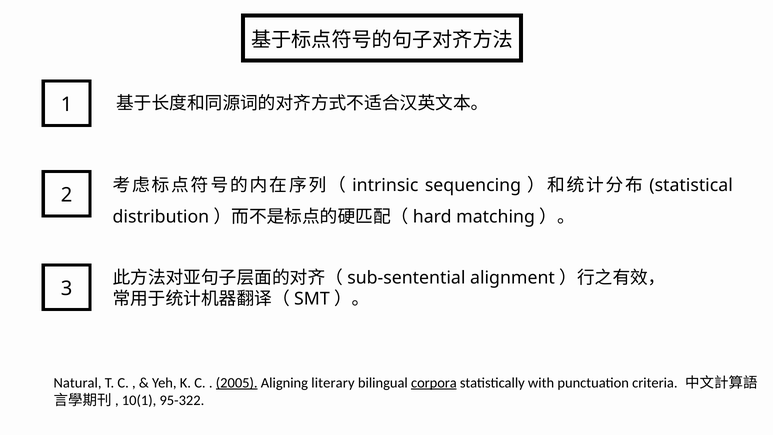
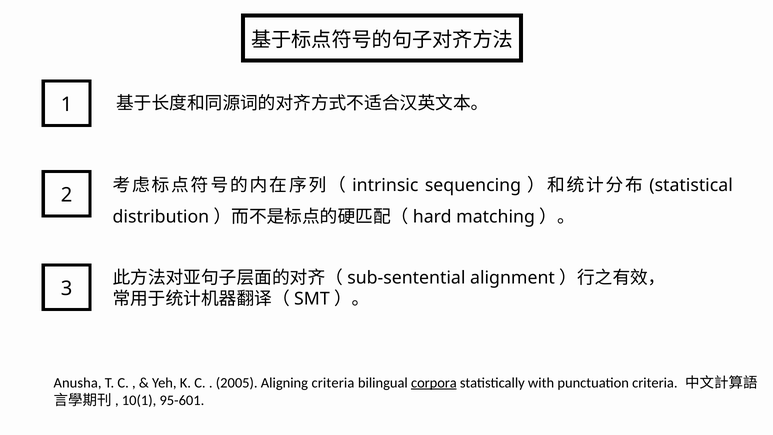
Natural: Natural -> Anusha
2005 underline: present -> none
Aligning literary: literary -> criteria
95-322: 95-322 -> 95-601
